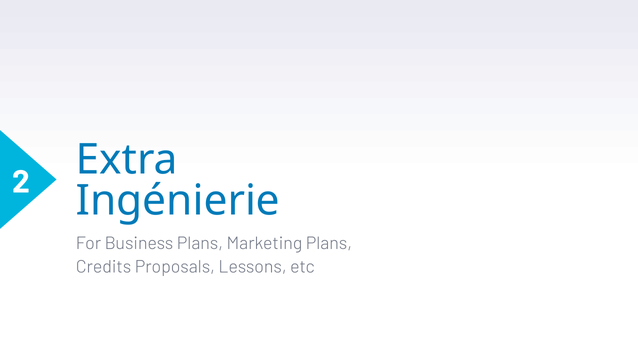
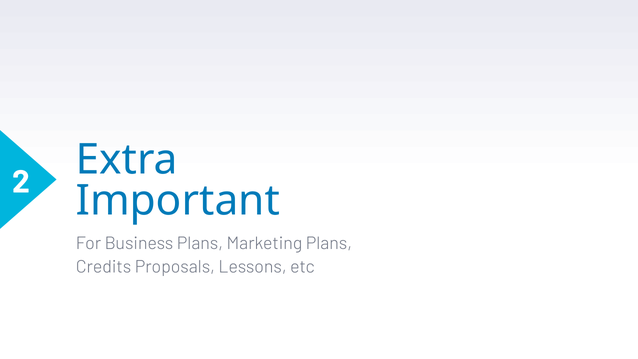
Ingénierie: Ingénierie -> Important
